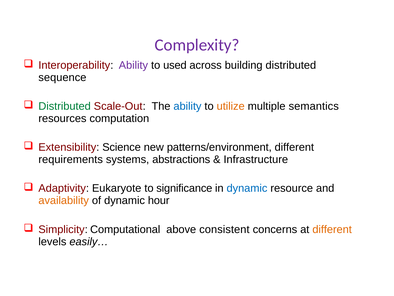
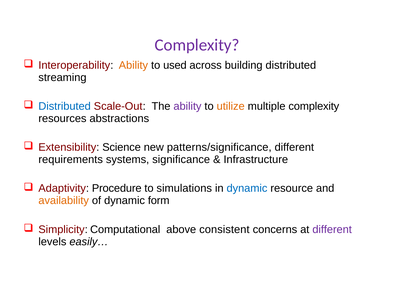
Ability at (133, 65) colour: purple -> orange
sequence: sequence -> streaming
Distributed at (65, 106) colour: green -> blue
ability at (187, 106) colour: blue -> purple
multiple semantics: semantics -> complexity
computation: computation -> abstractions
patterns/environment: patterns/environment -> patterns/significance
abstractions: abstractions -> significance
Eukaryote: Eukaryote -> Procedure
significance: significance -> simulations
hour: hour -> form
different at (332, 229) colour: orange -> purple
